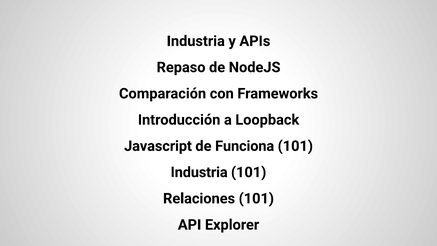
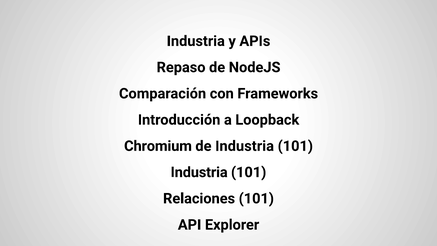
Javascript: Javascript -> Chromium
de Funciona: Funciona -> Industria
